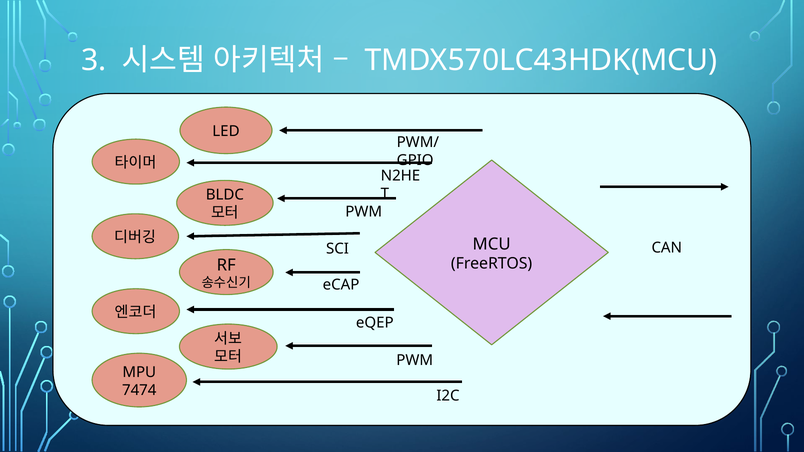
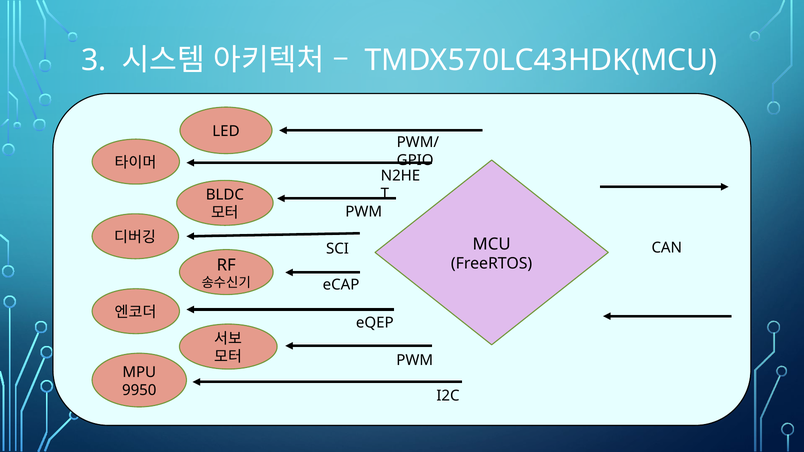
7474: 7474 -> 9950
